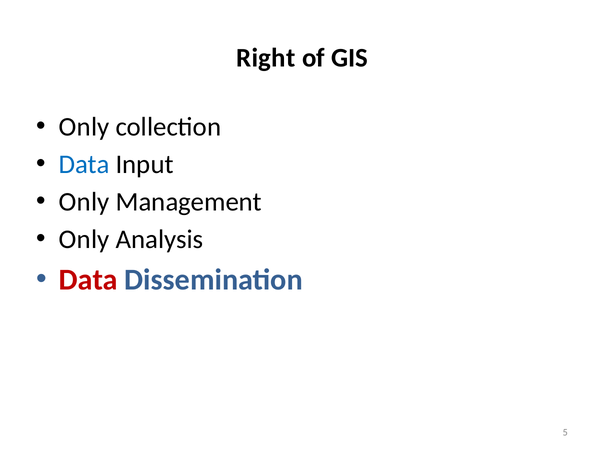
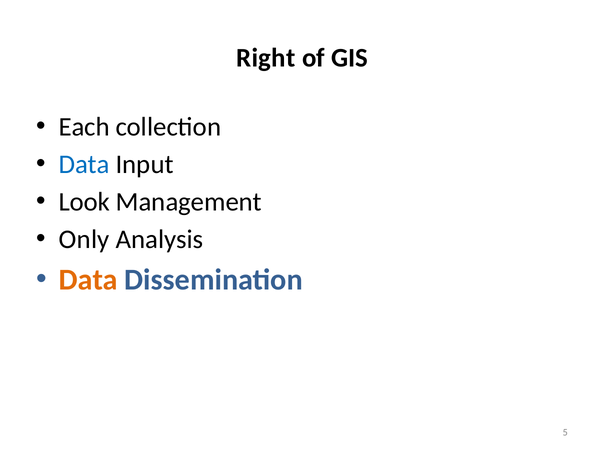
Only at (84, 127): Only -> Each
Only at (84, 202): Only -> Look
Data at (88, 280) colour: red -> orange
